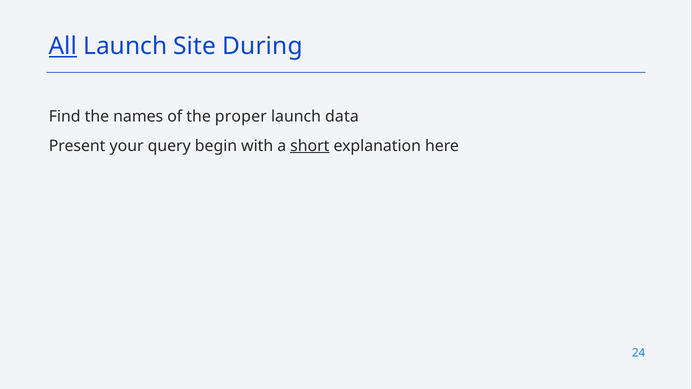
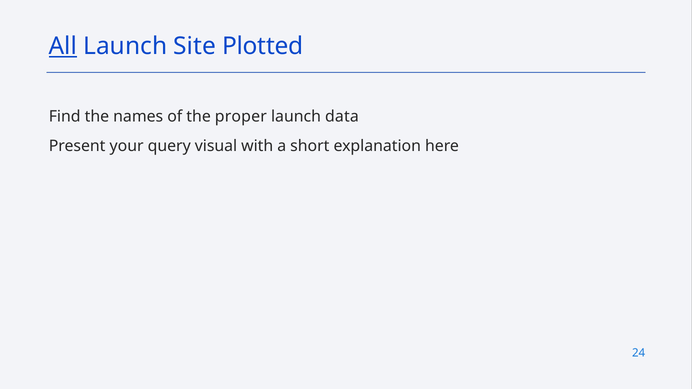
During: During -> Plotted
begin: begin -> visual
short underline: present -> none
